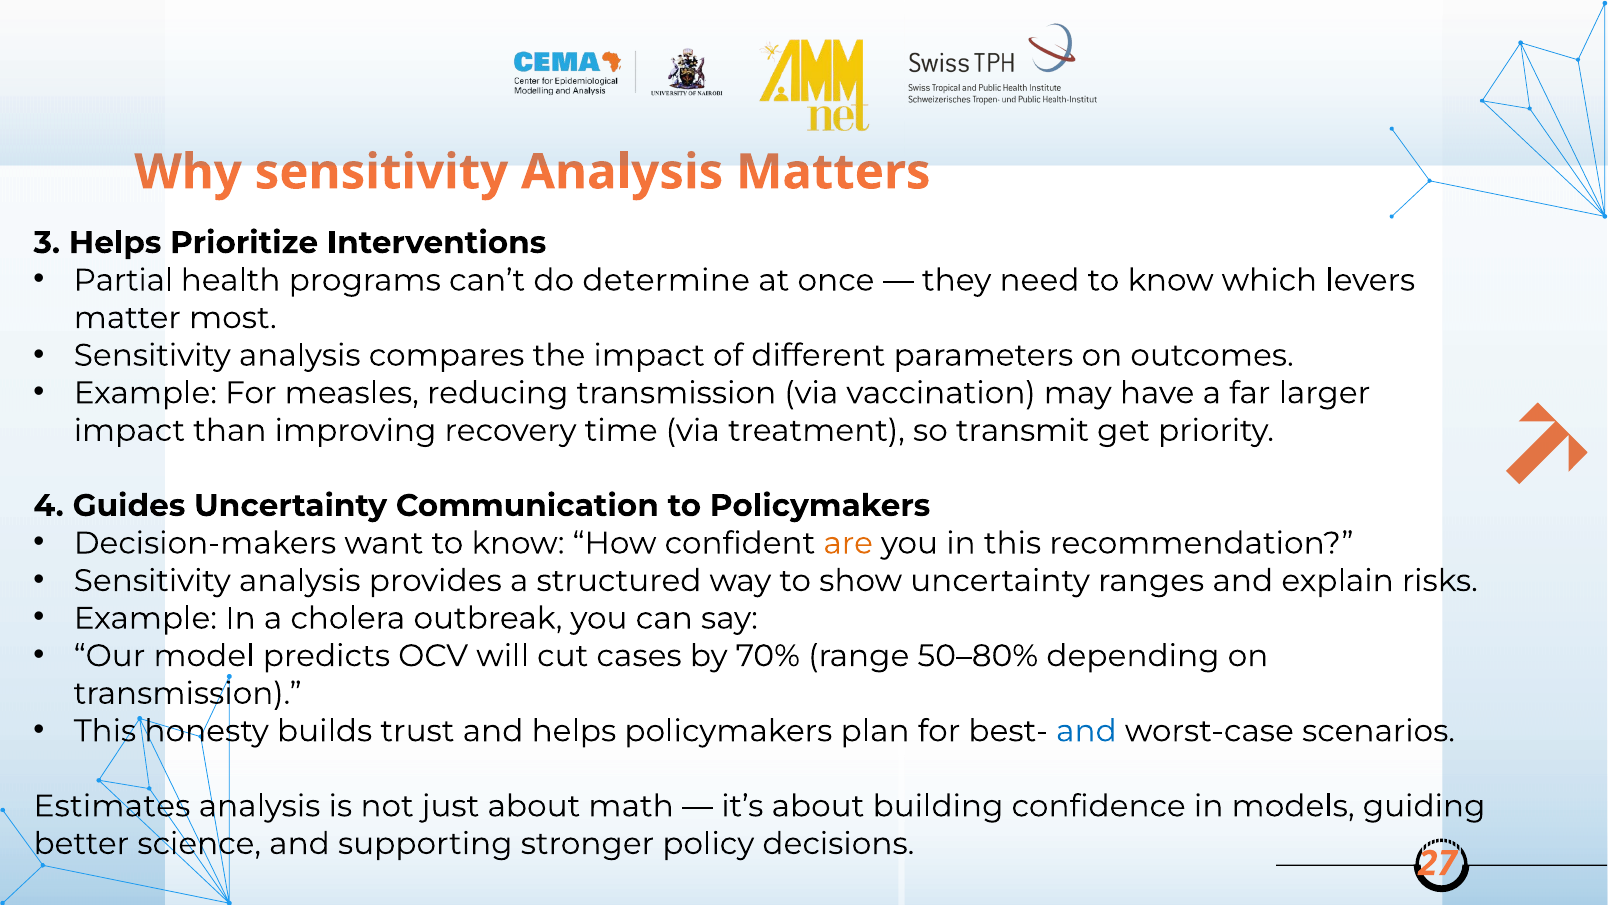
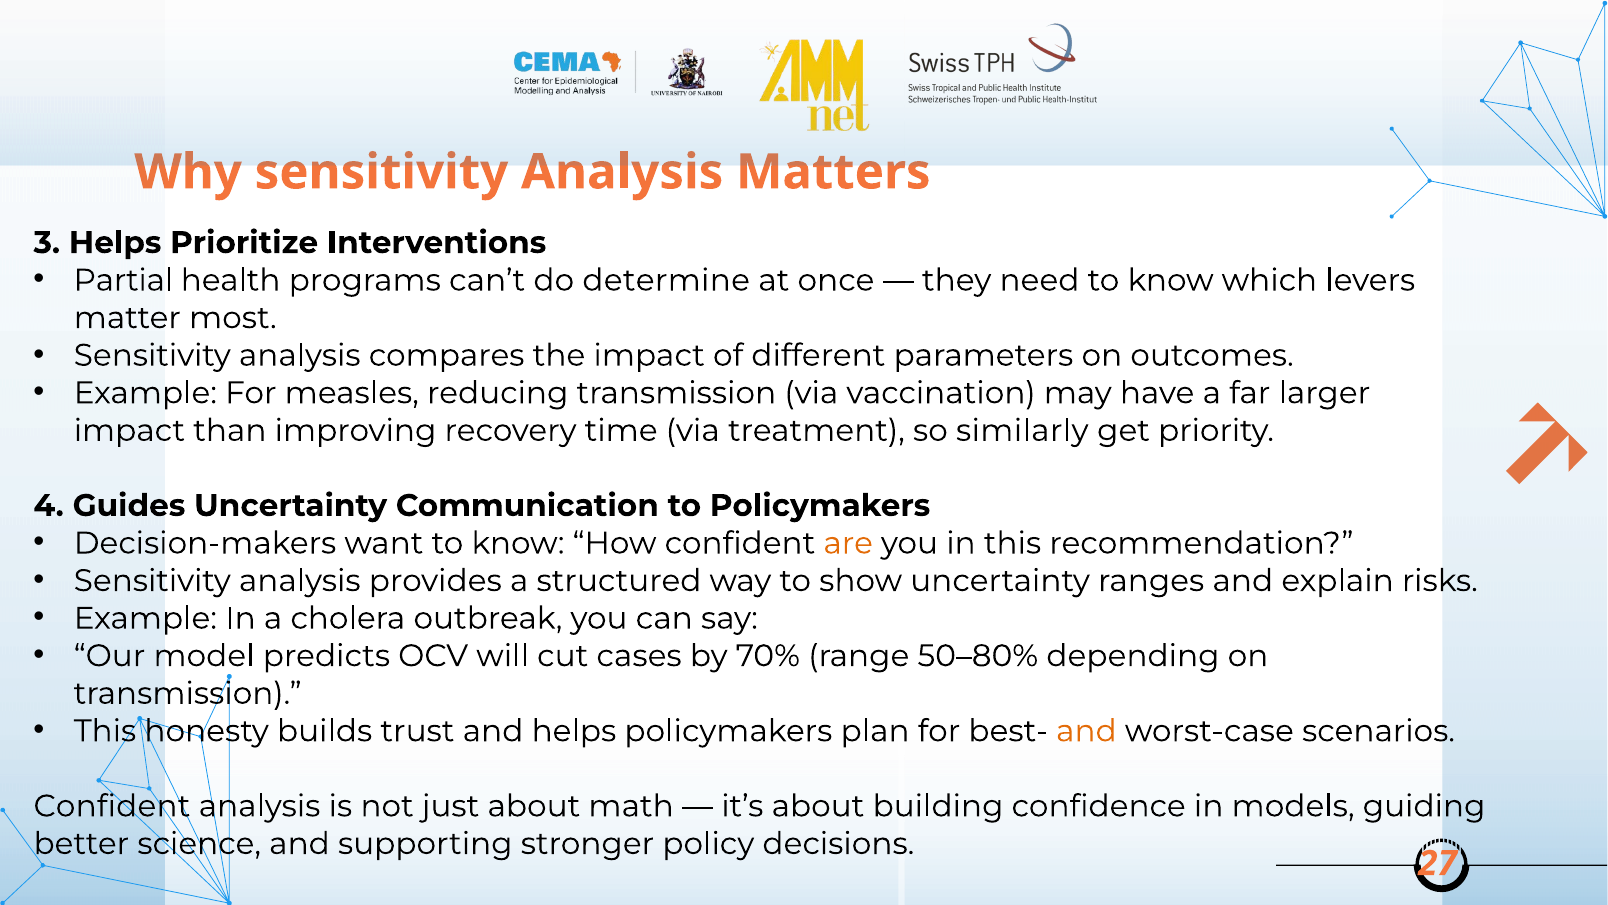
transmit: transmit -> similarly
and at (1086, 731) colour: blue -> orange
Estimates at (112, 806): Estimates -> Confident
